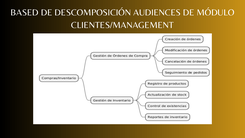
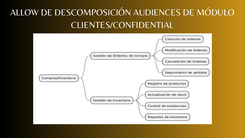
BASED: BASED -> ALLOW
CLIENTES/MANAGEMENT: CLIENTES/MANAGEMENT -> CLIENTES/CONFIDENTIAL
